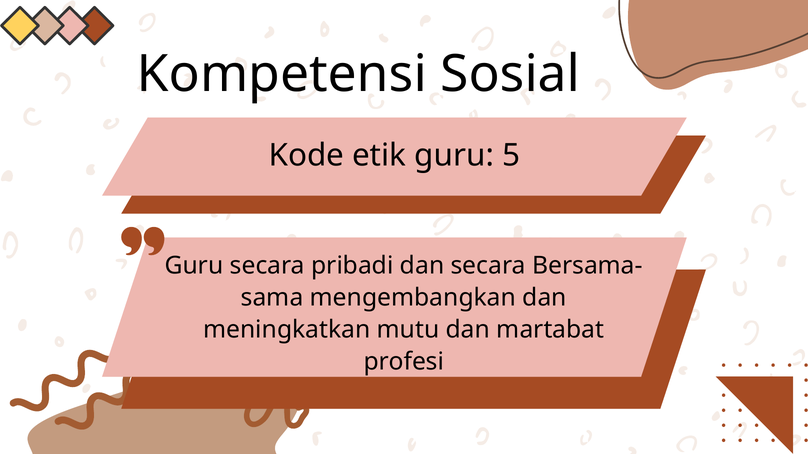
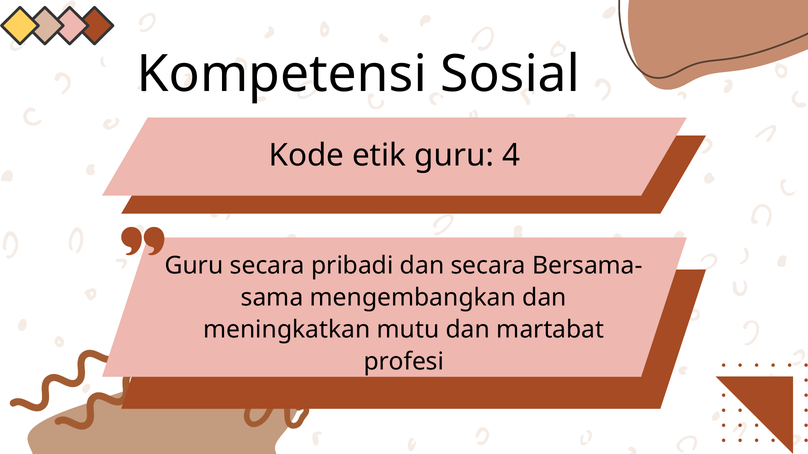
5: 5 -> 4
